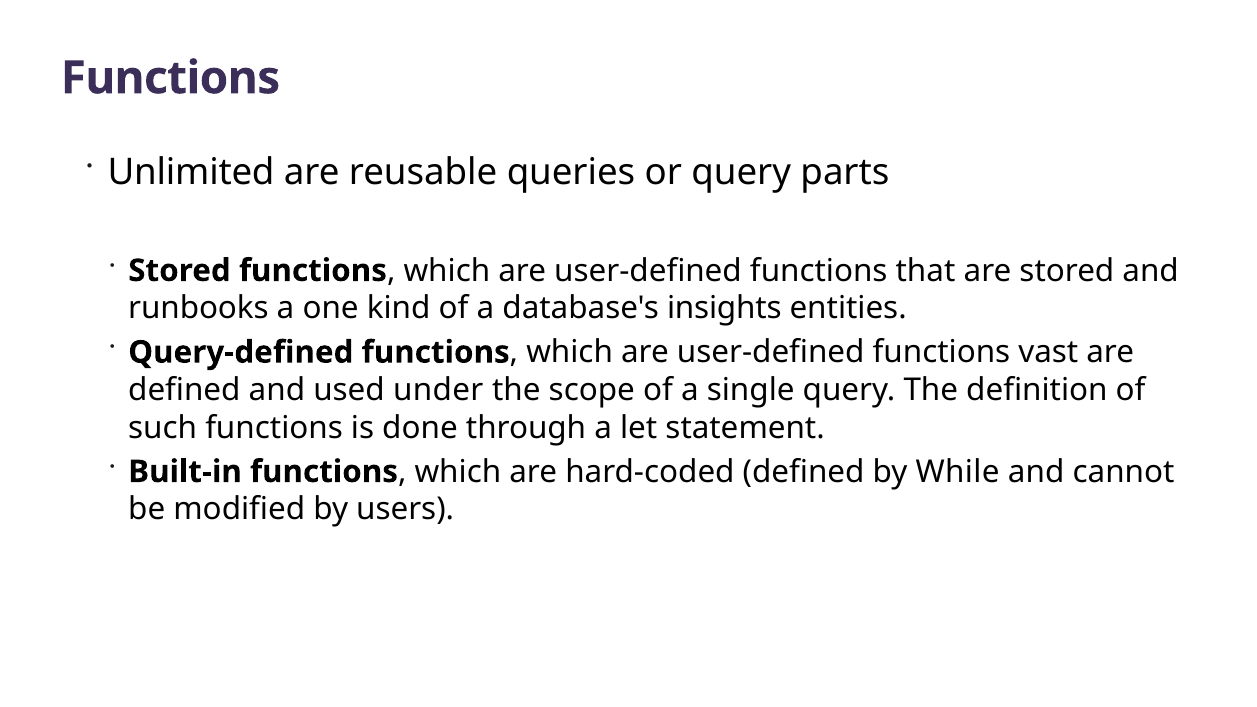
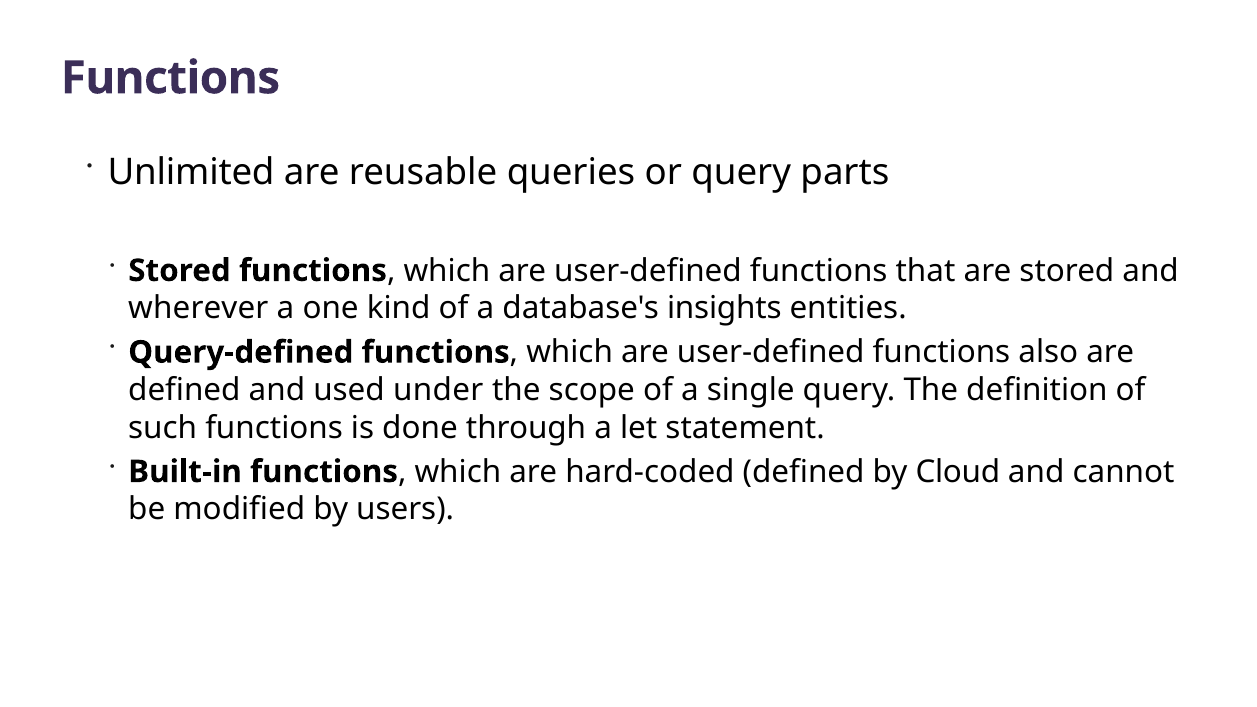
runbooks: runbooks -> wherever
vast: vast -> also
While: While -> Cloud
